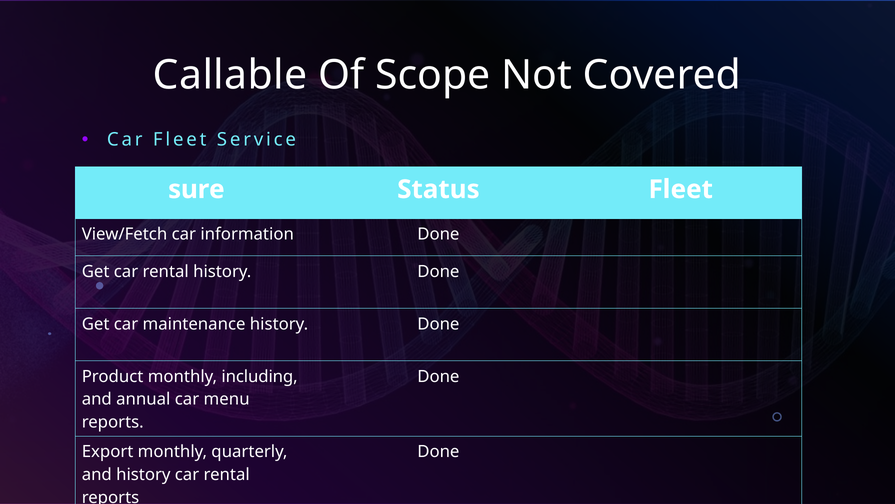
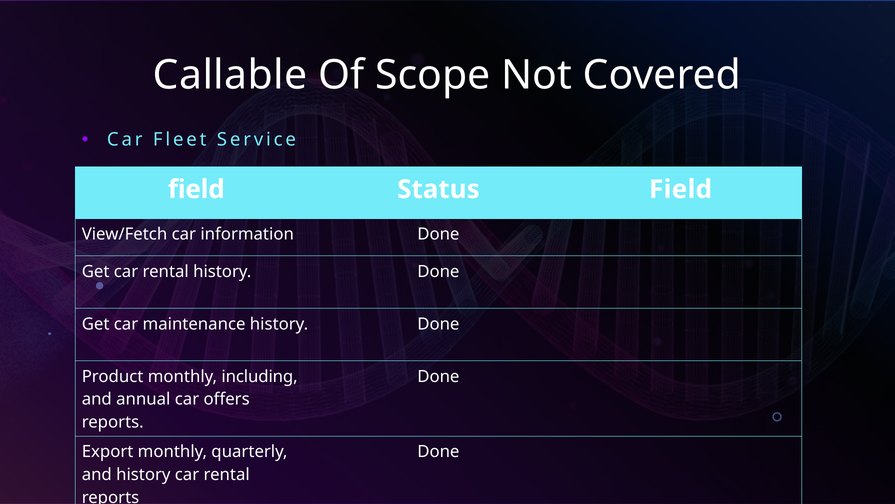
sure at (196, 189): sure -> field
Status Fleet: Fleet -> Field
menu: menu -> offers
